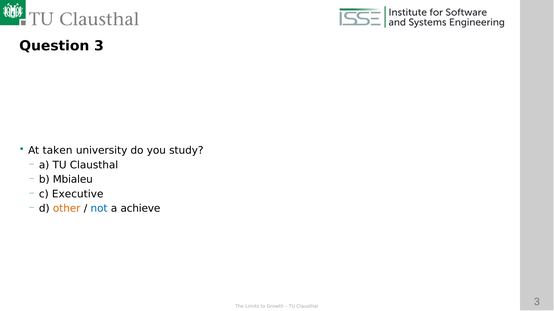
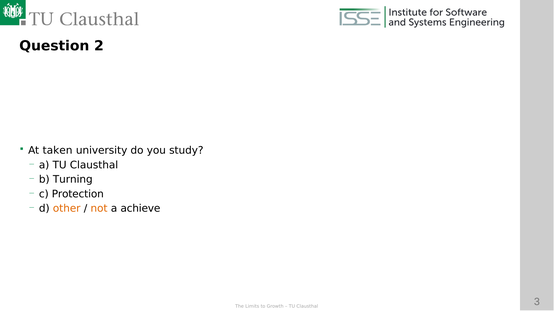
3: 3 -> 2
Mbialeu: Mbialeu -> Turning
Executive: Executive -> Protection
not colour: blue -> orange
